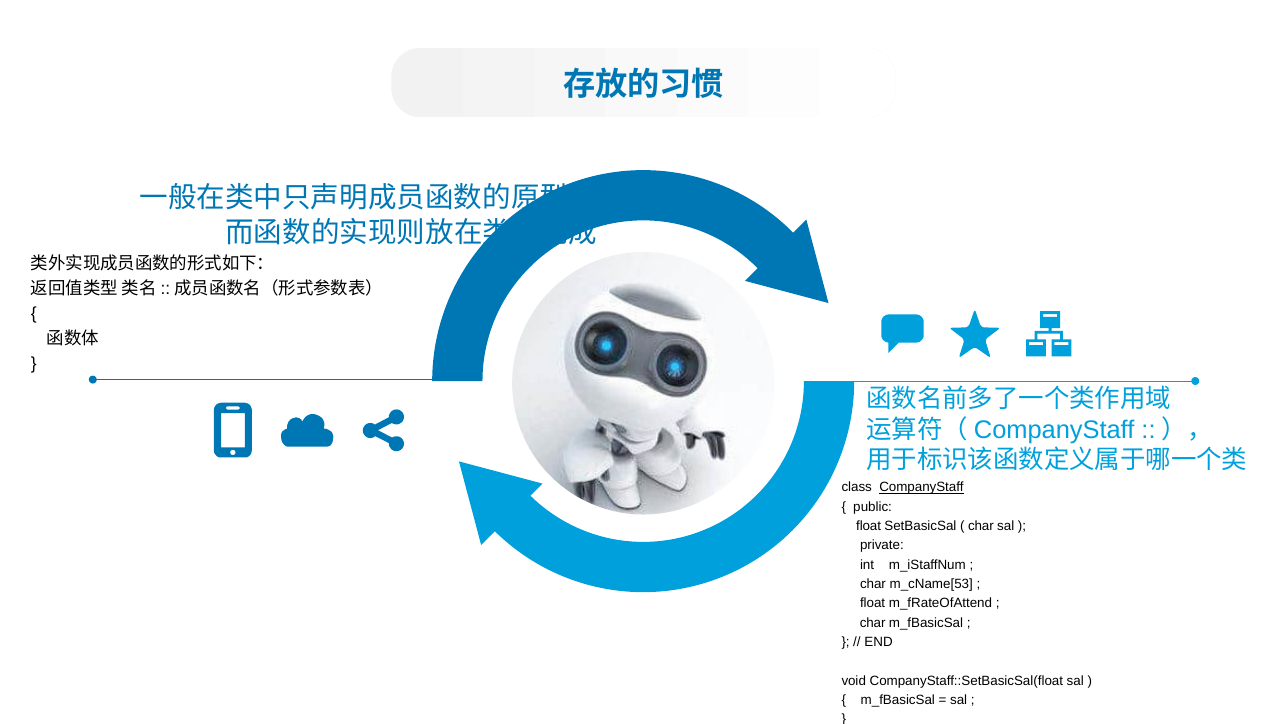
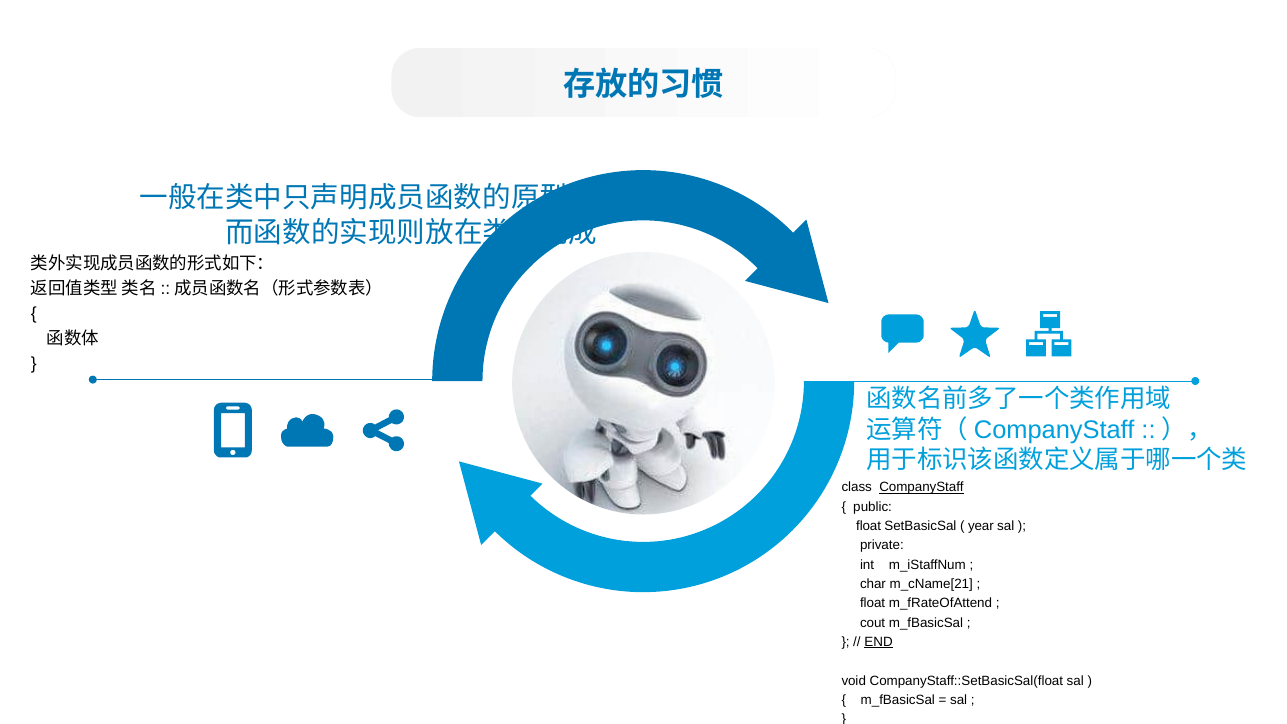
char at (981, 526): char -> year
m_cName[53: m_cName[53 -> m_cName[21
char at (873, 623): char -> cout
END underline: none -> present
